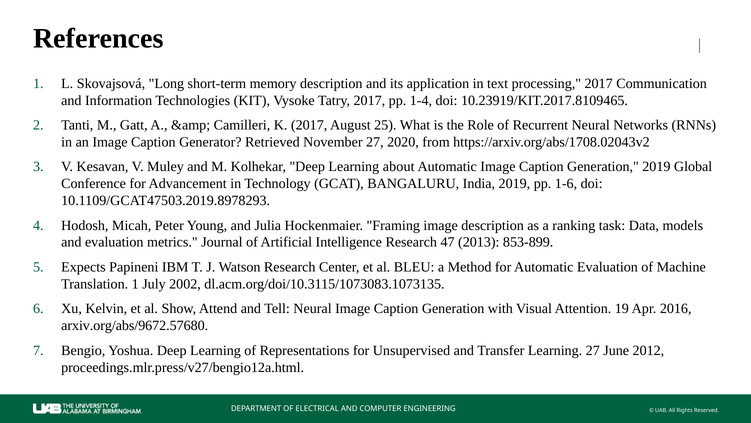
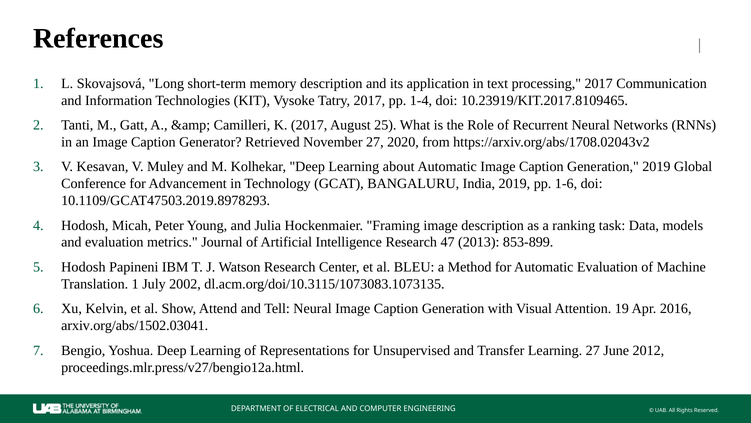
Expects at (83, 267): Expects -> Hodosh
arxiv.org/abs/9672.57680: arxiv.org/abs/9672.57680 -> arxiv.org/abs/1502.03041
